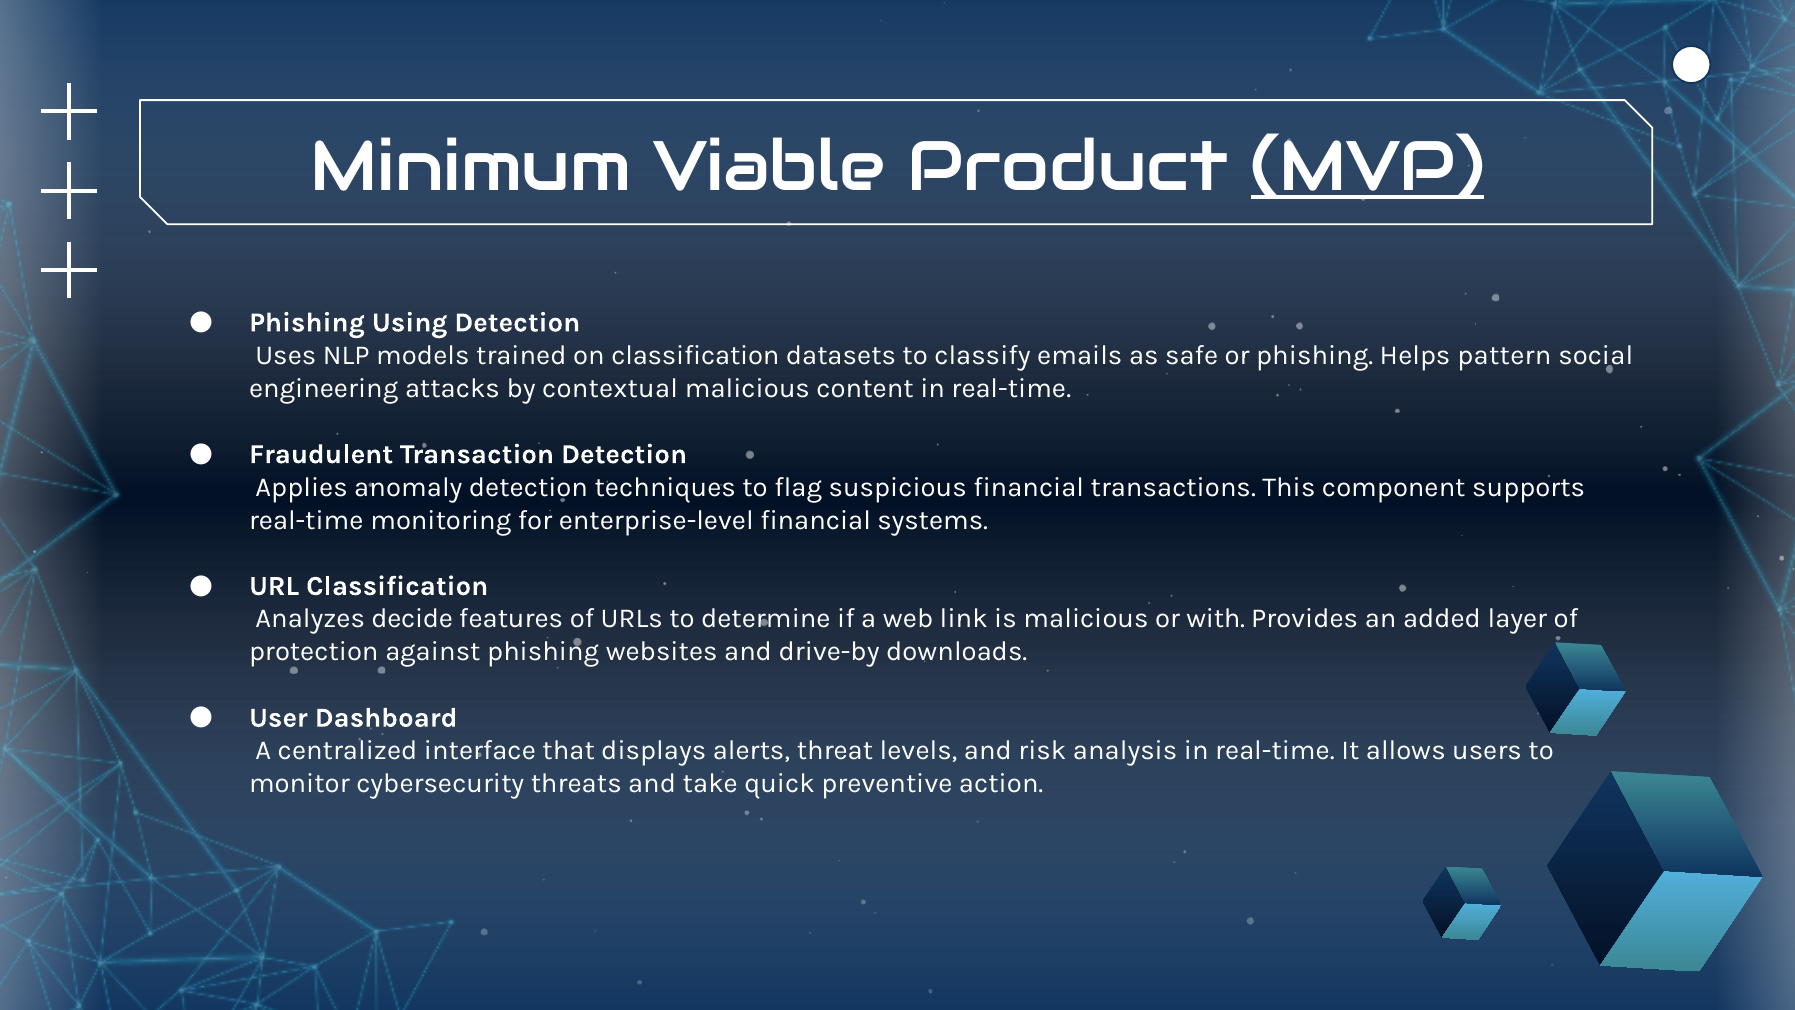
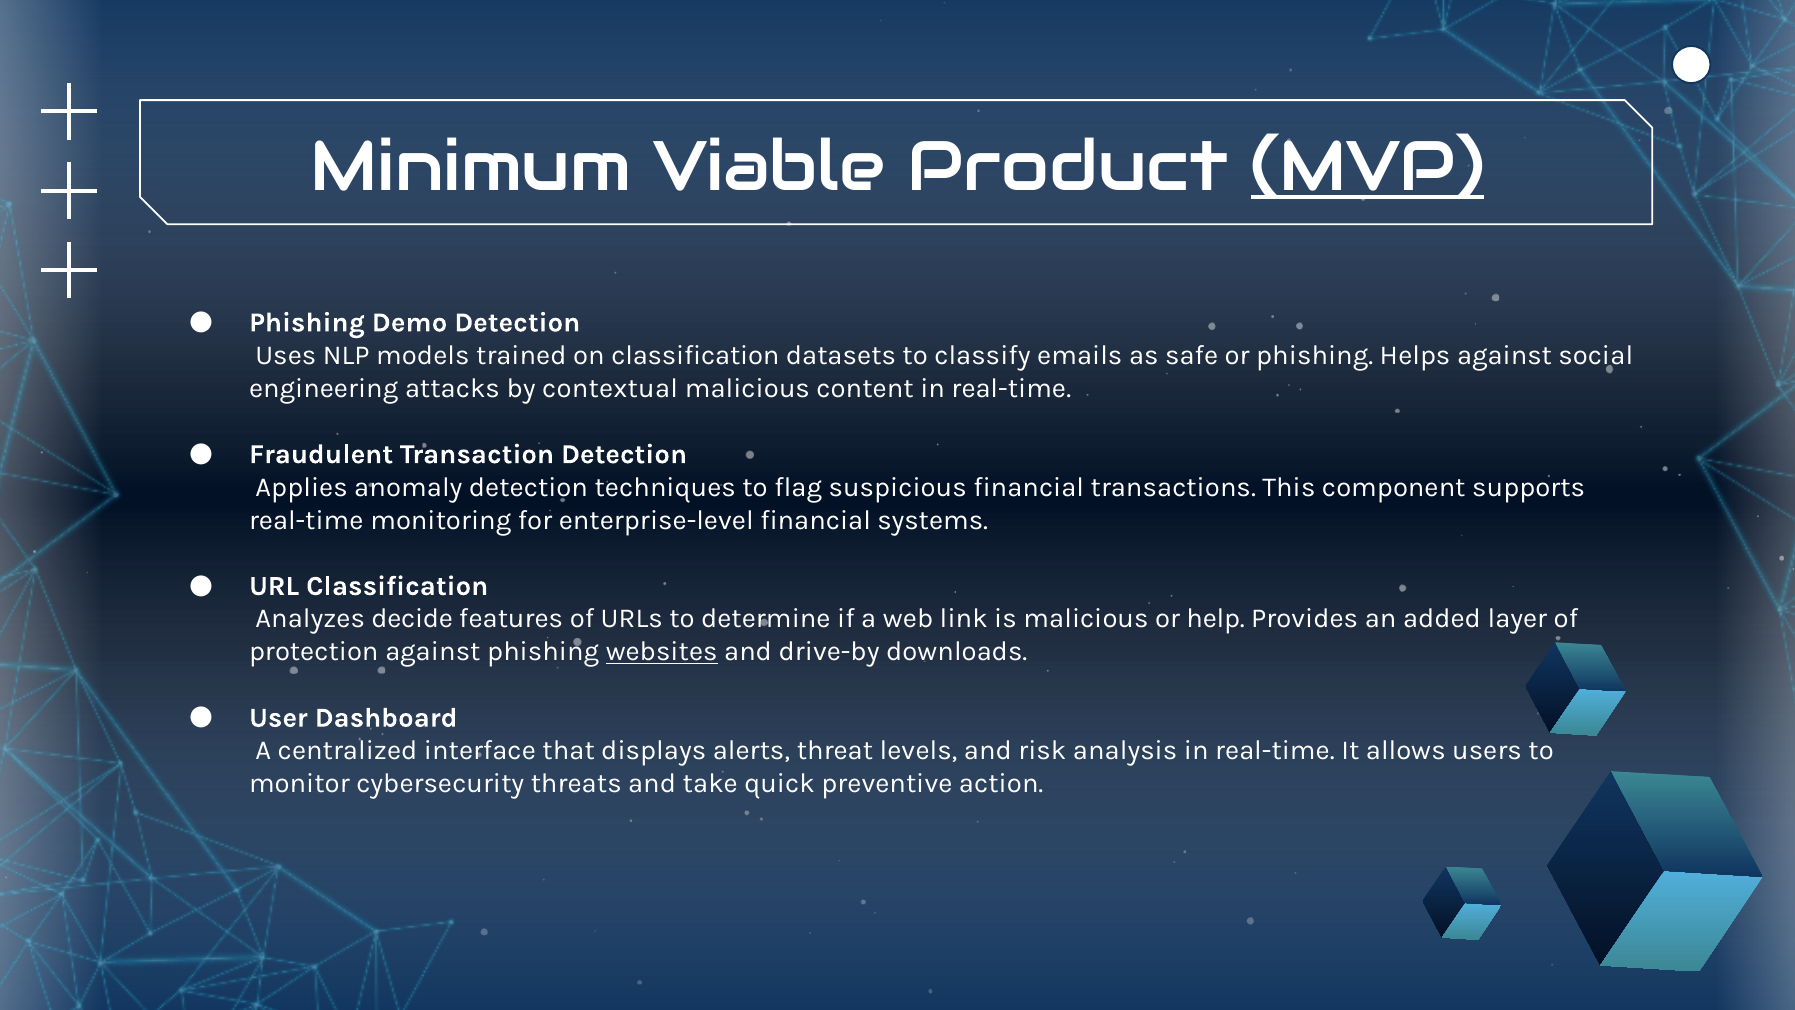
Using: Using -> Demo
Helps pattern: pattern -> against
with: with -> help
websites underline: none -> present
